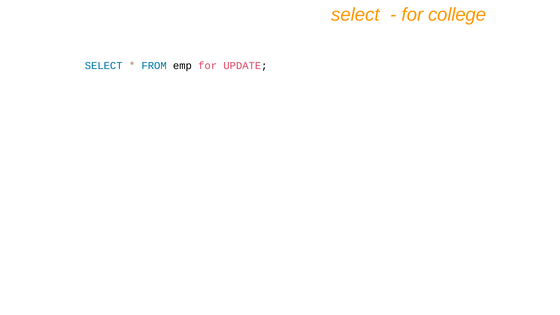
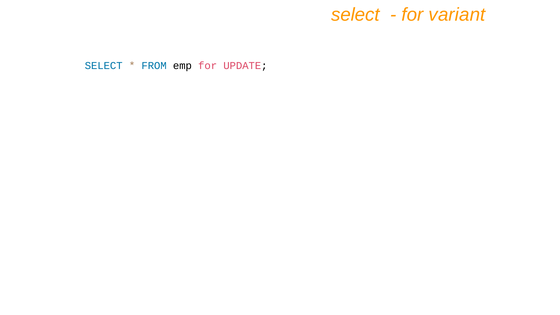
college: college -> variant
